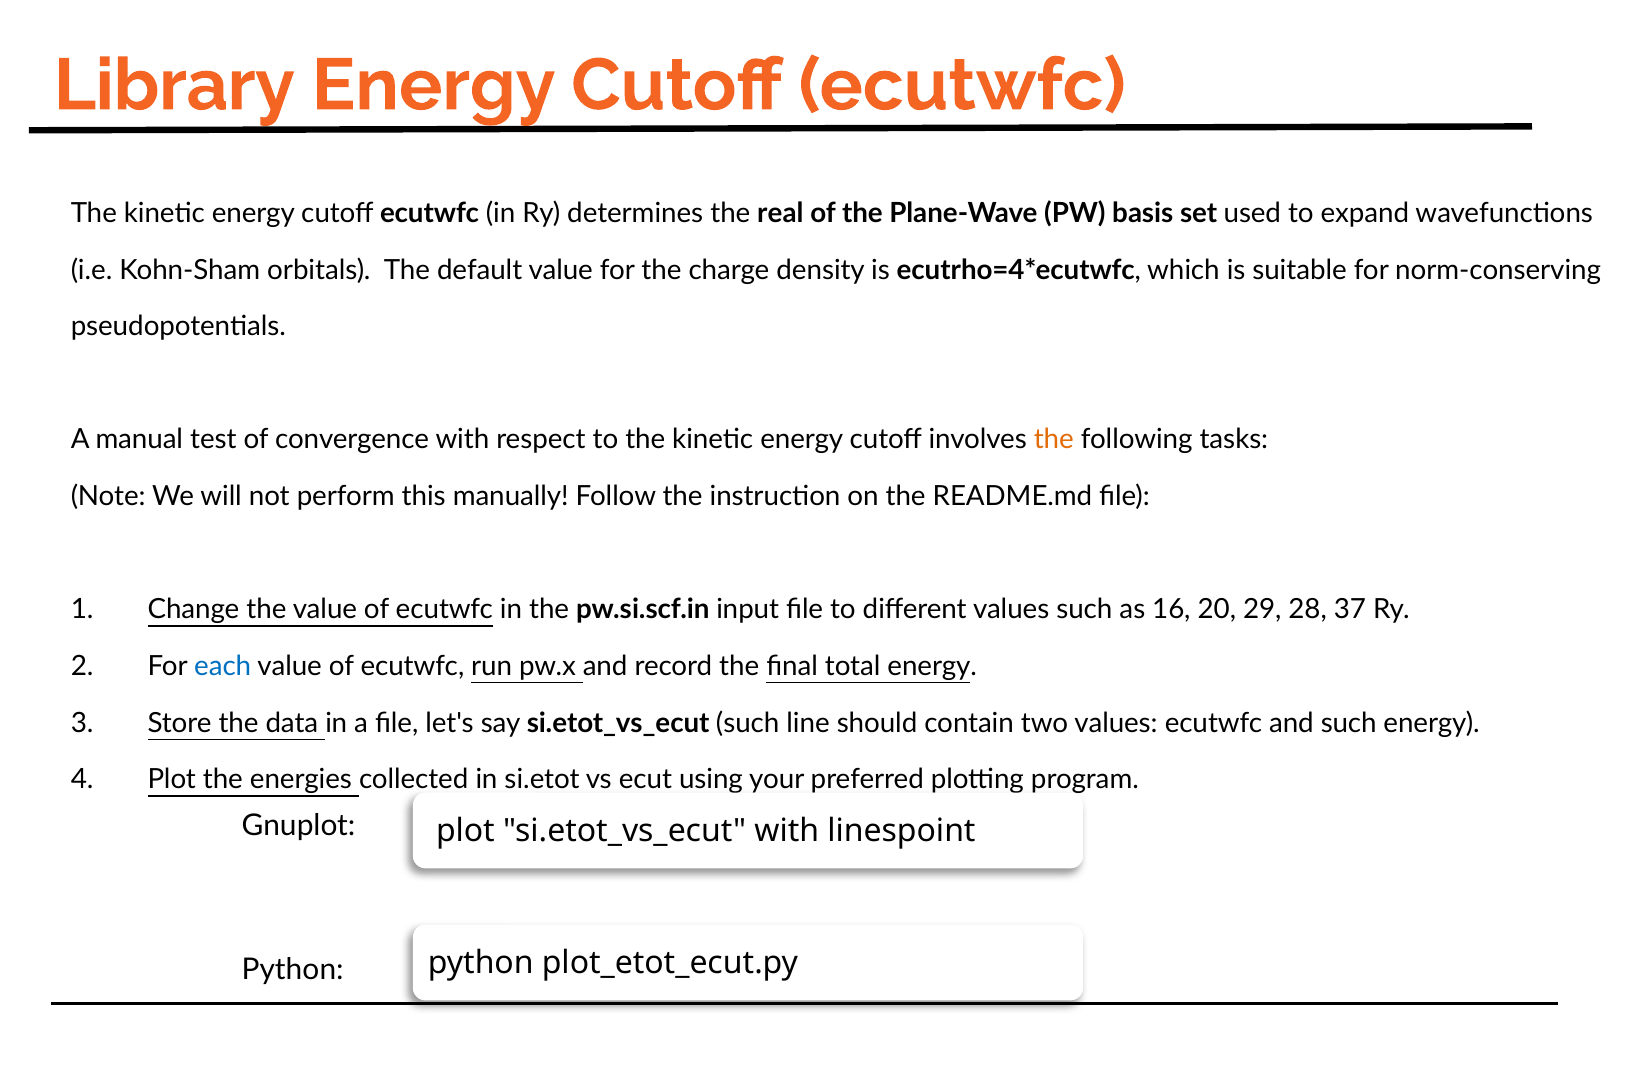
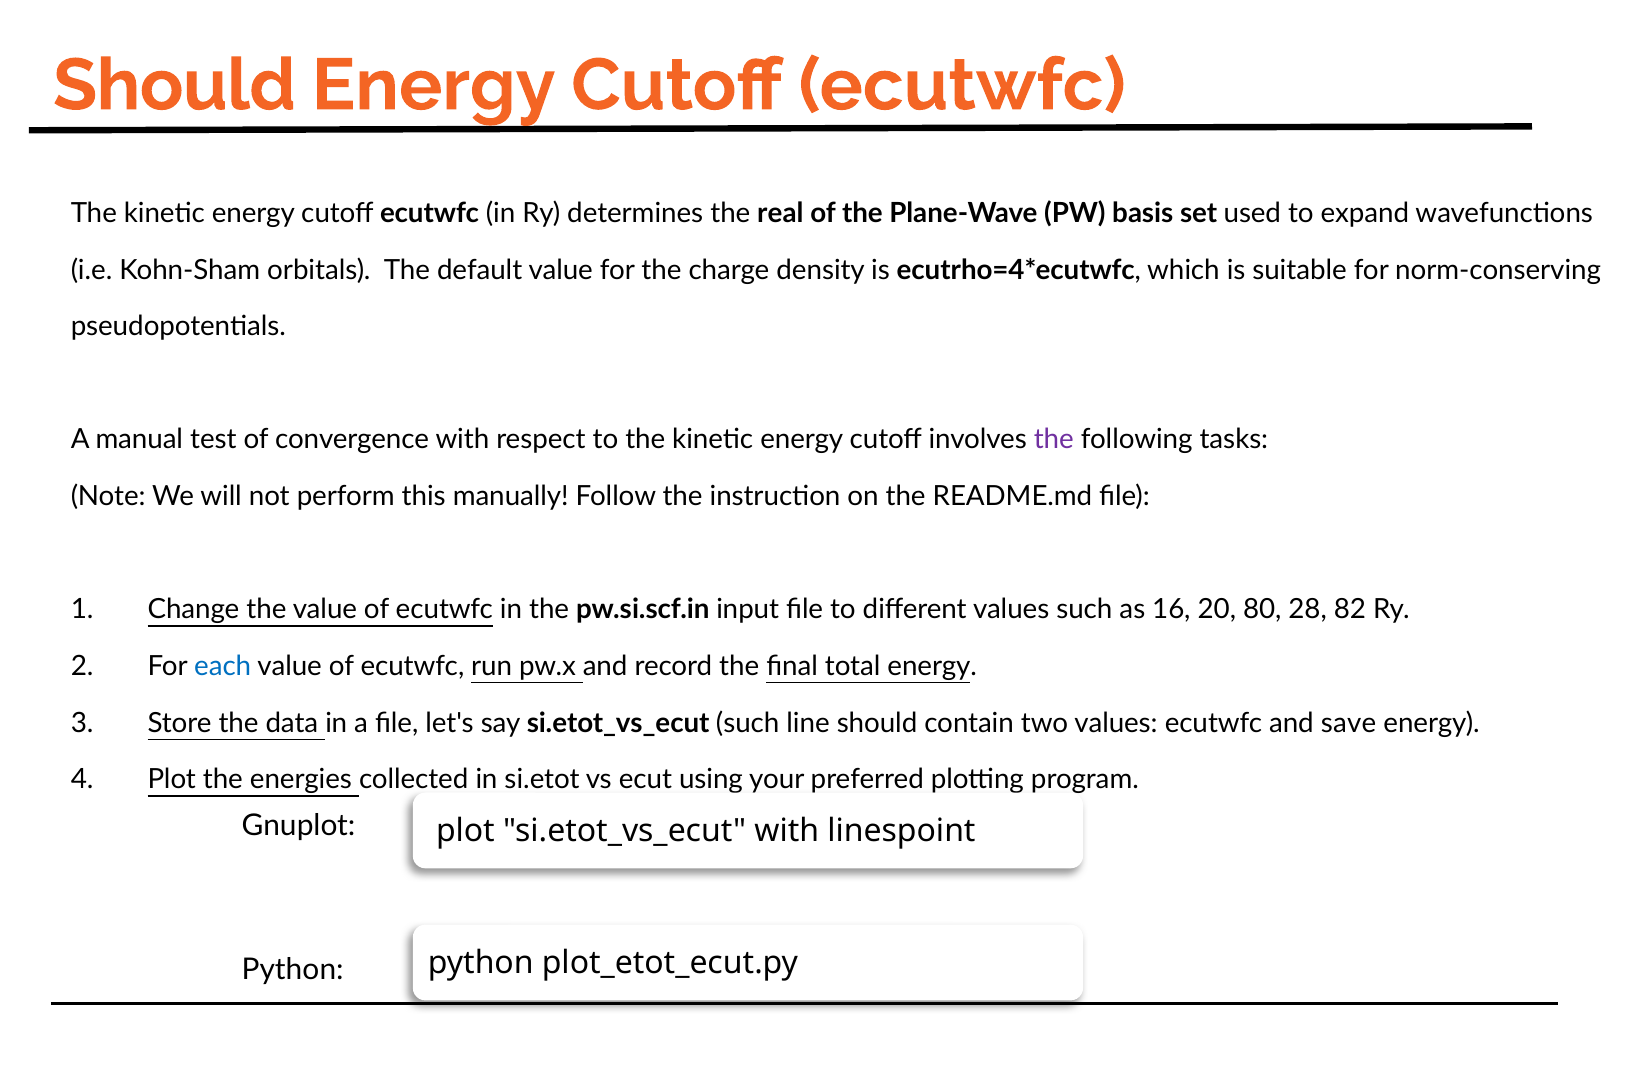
Library at (174, 85): Library -> Should
the at (1054, 440) colour: orange -> purple
29: 29 -> 80
37: 37 -> 82
and such: such -> save
